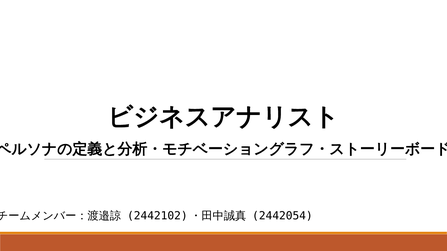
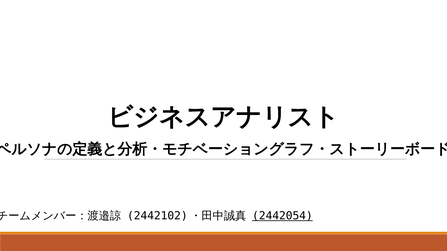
2442054 underline: none -> present
